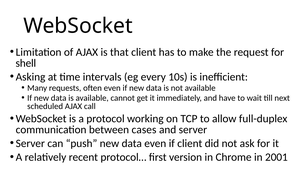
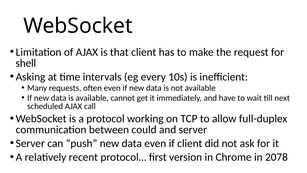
cases: cases -> could
2001: 2001 -> 2078
